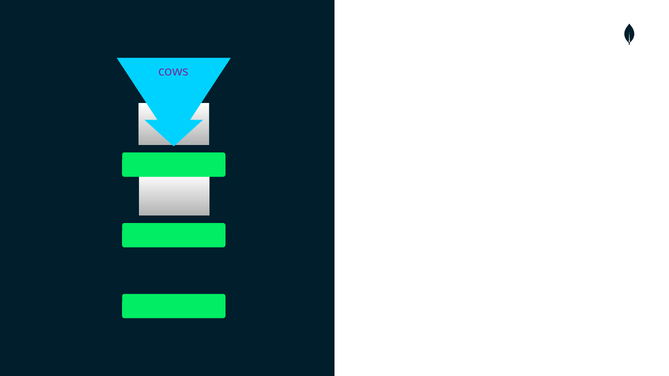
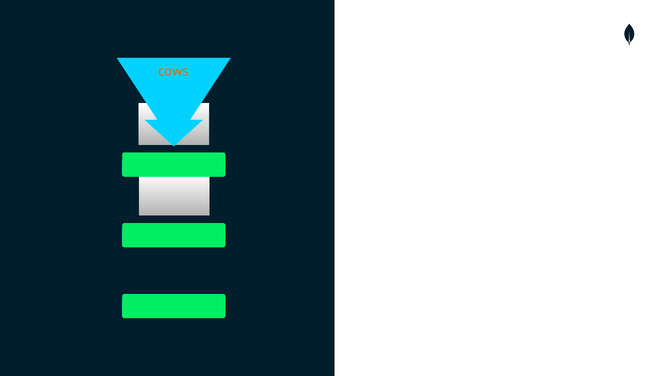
cows colour: purple -> orange
